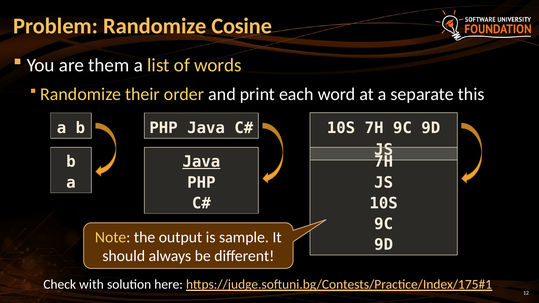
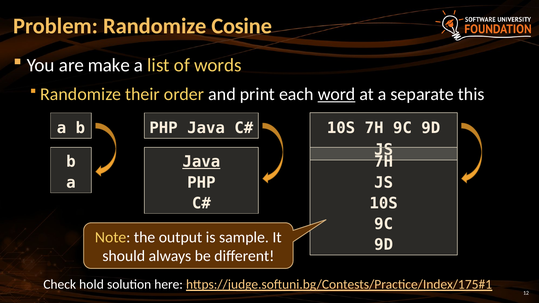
them: them -> make
word underline: none -> present
with: with -> hold
